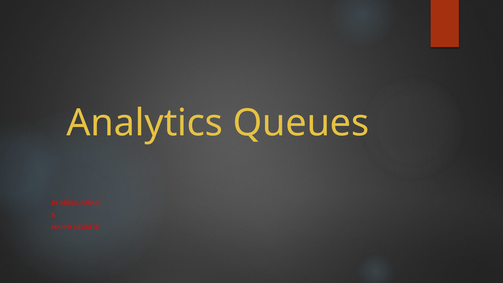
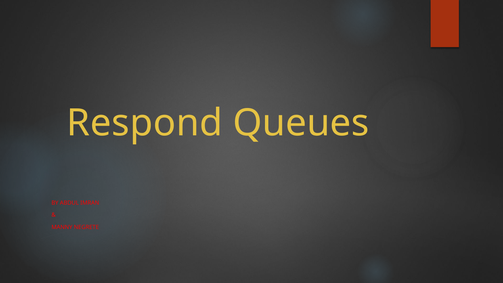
Analytics: Analytics -> Respond
